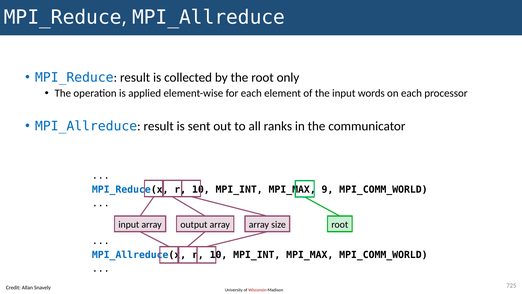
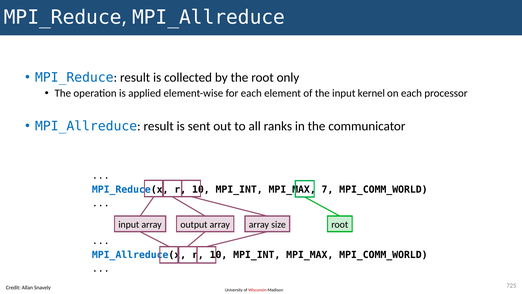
words: words -> kernel
9: 9 -> 7
